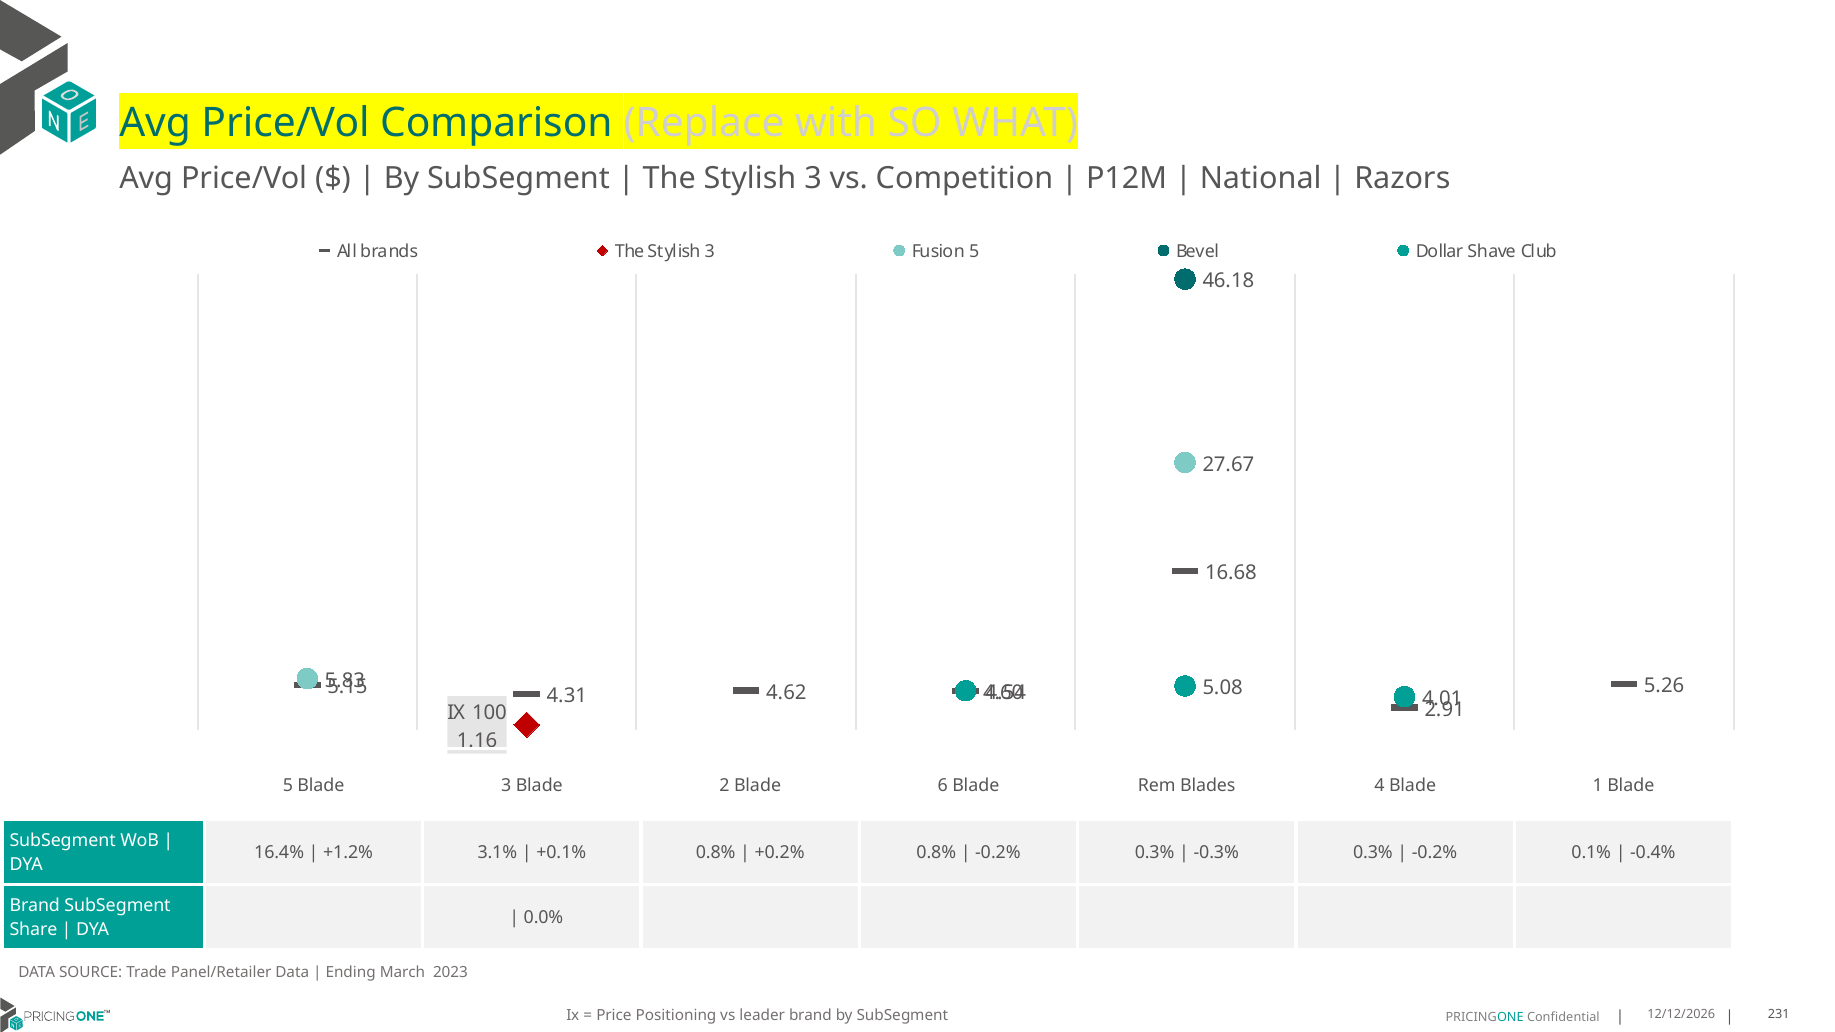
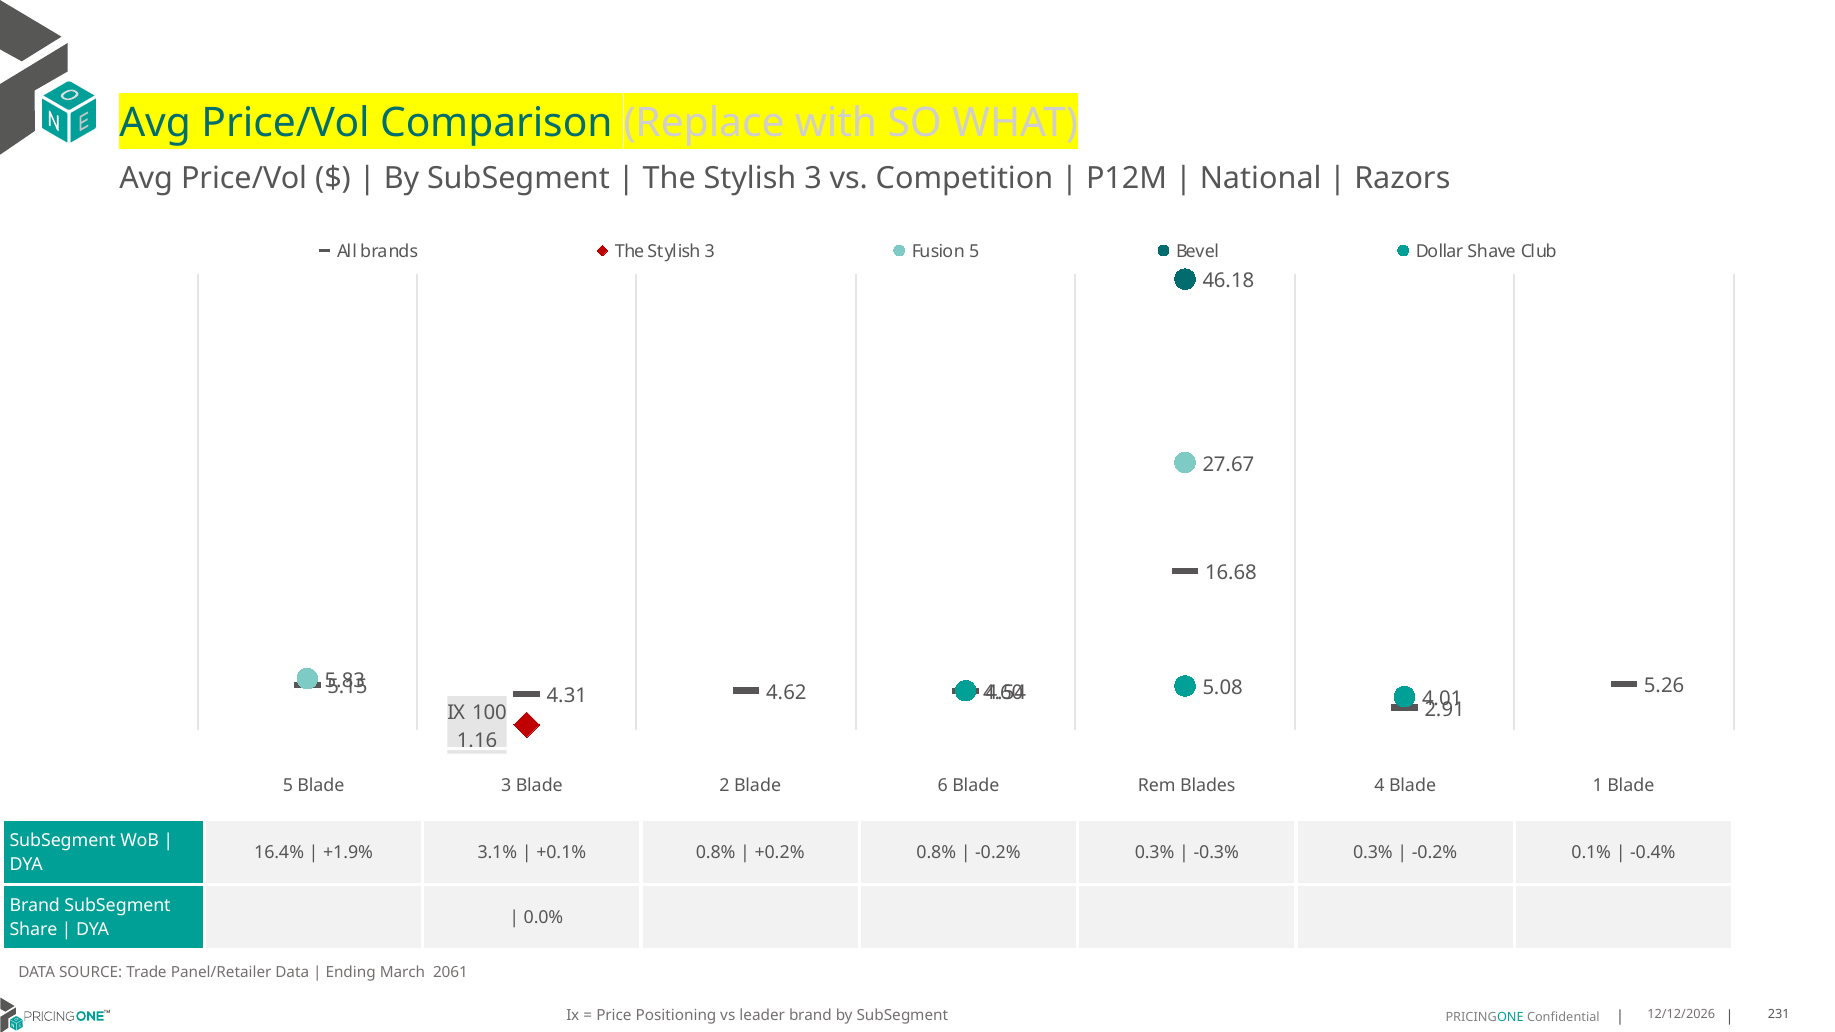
+1.2%: +1.2% -> +1.9%
2023: 2023 -> 2061
